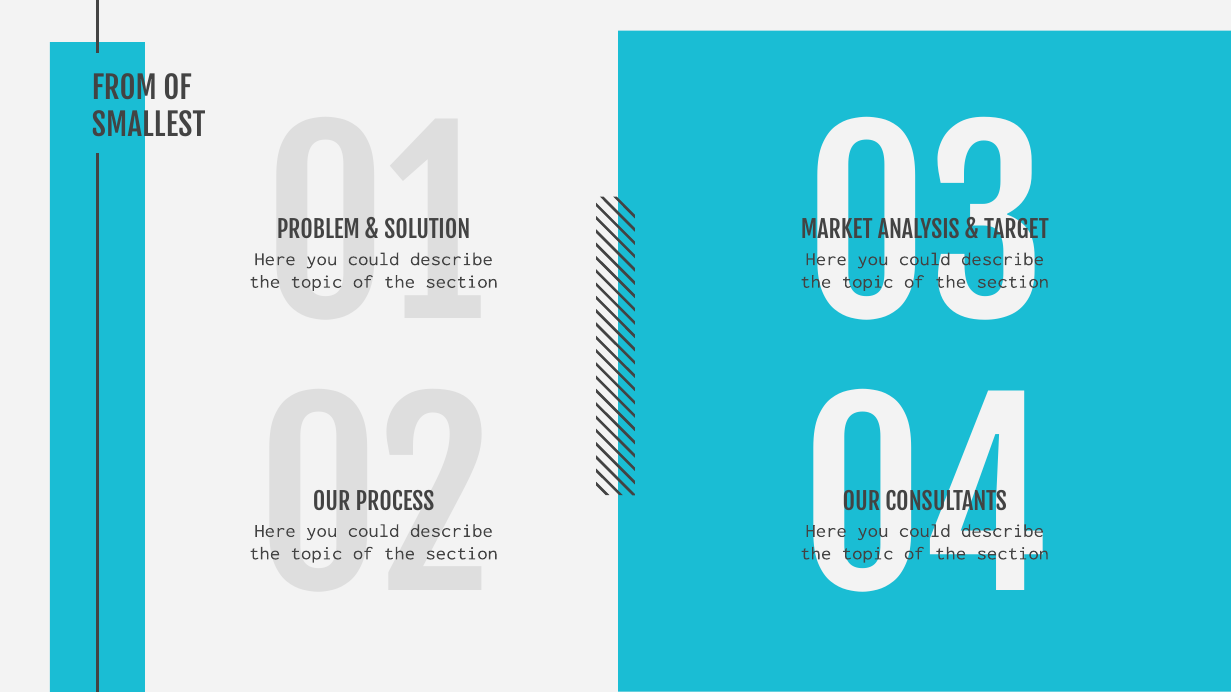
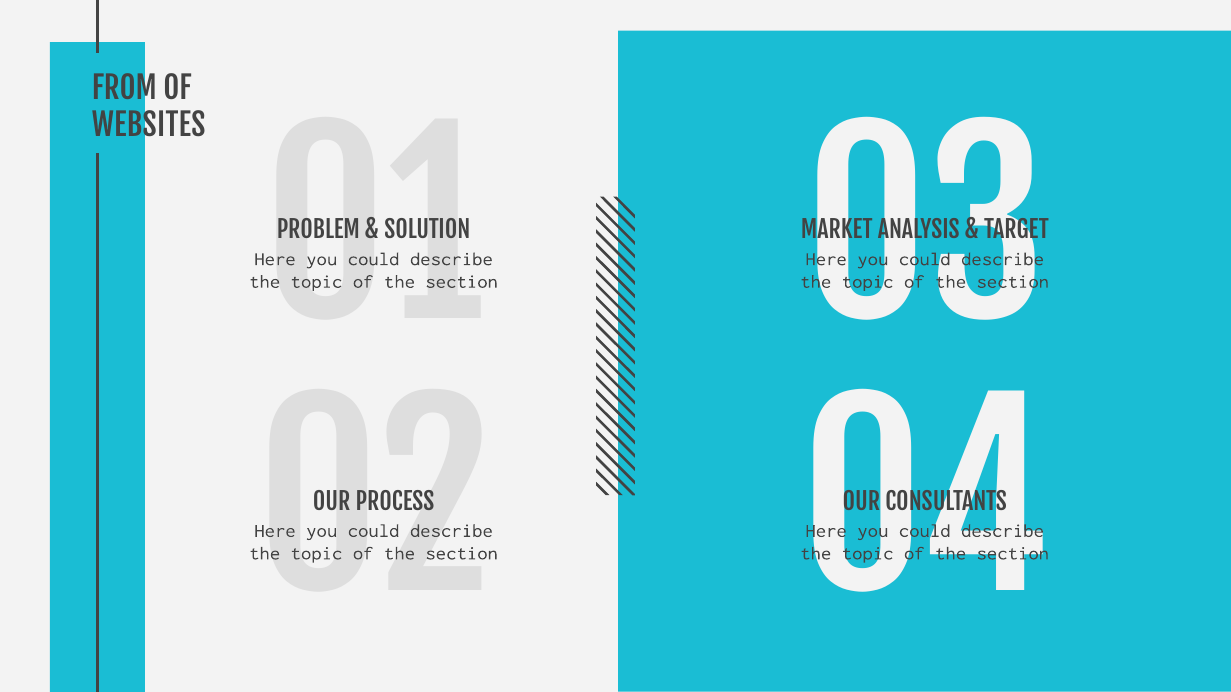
SMALLEST: SMALLEST -> WEBSITES
